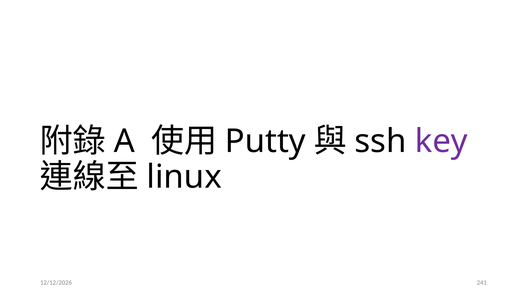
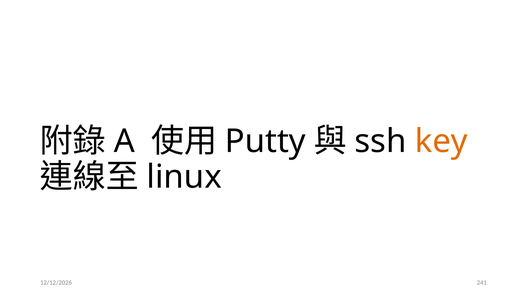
key colour: purple -> orange
